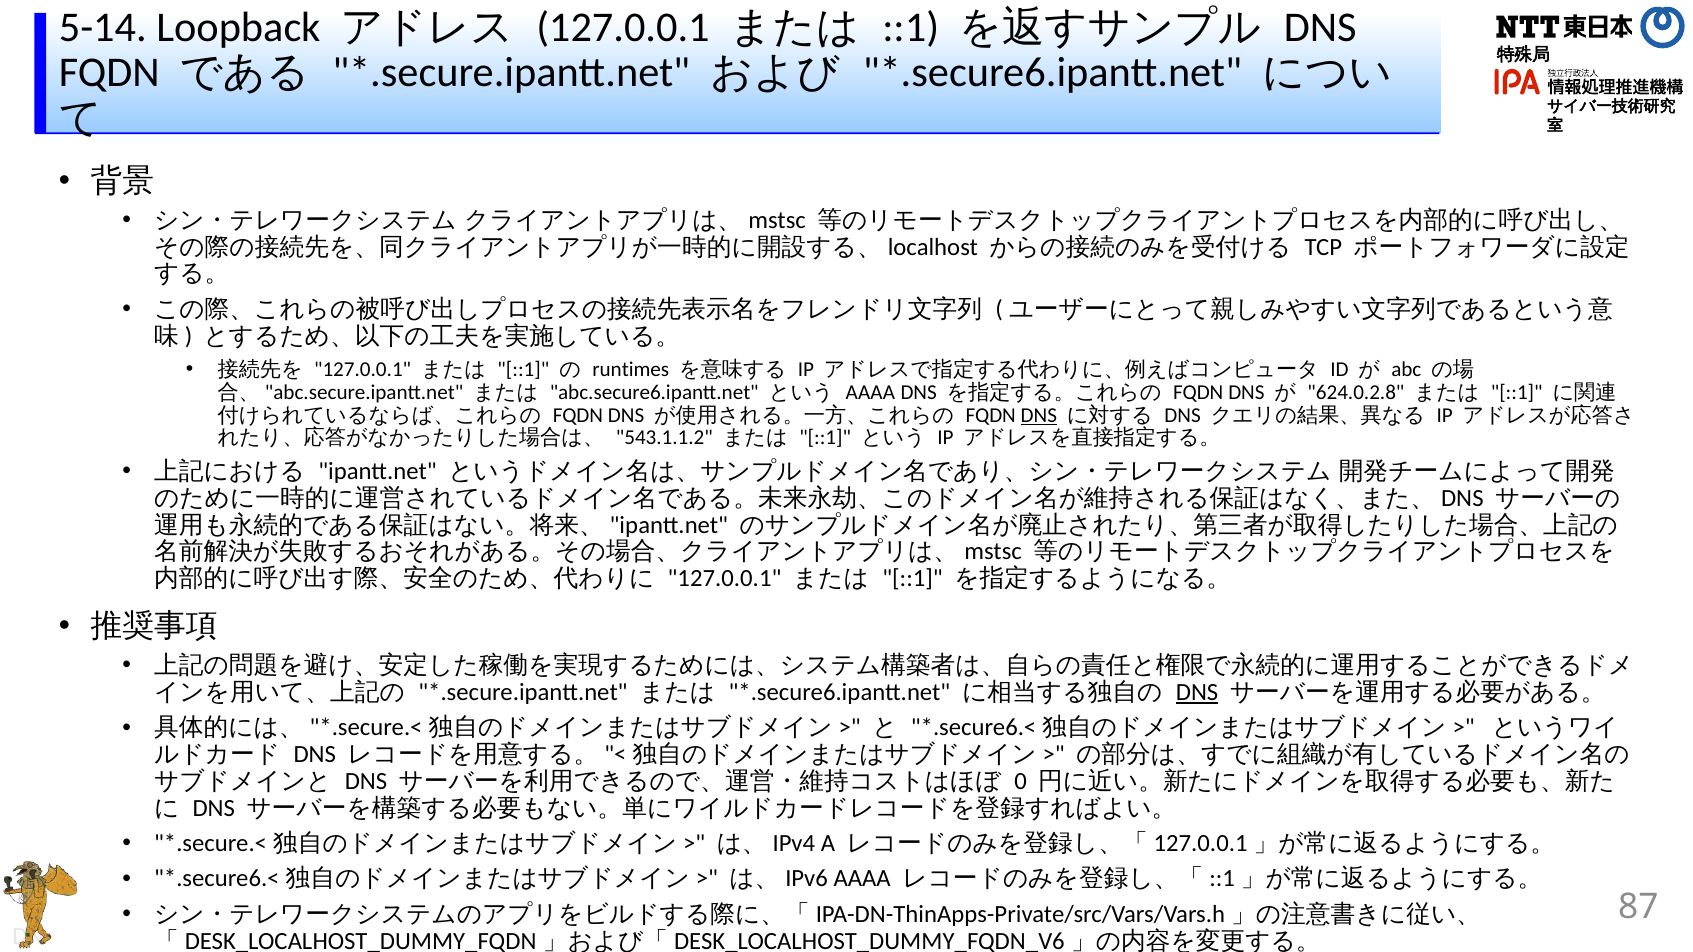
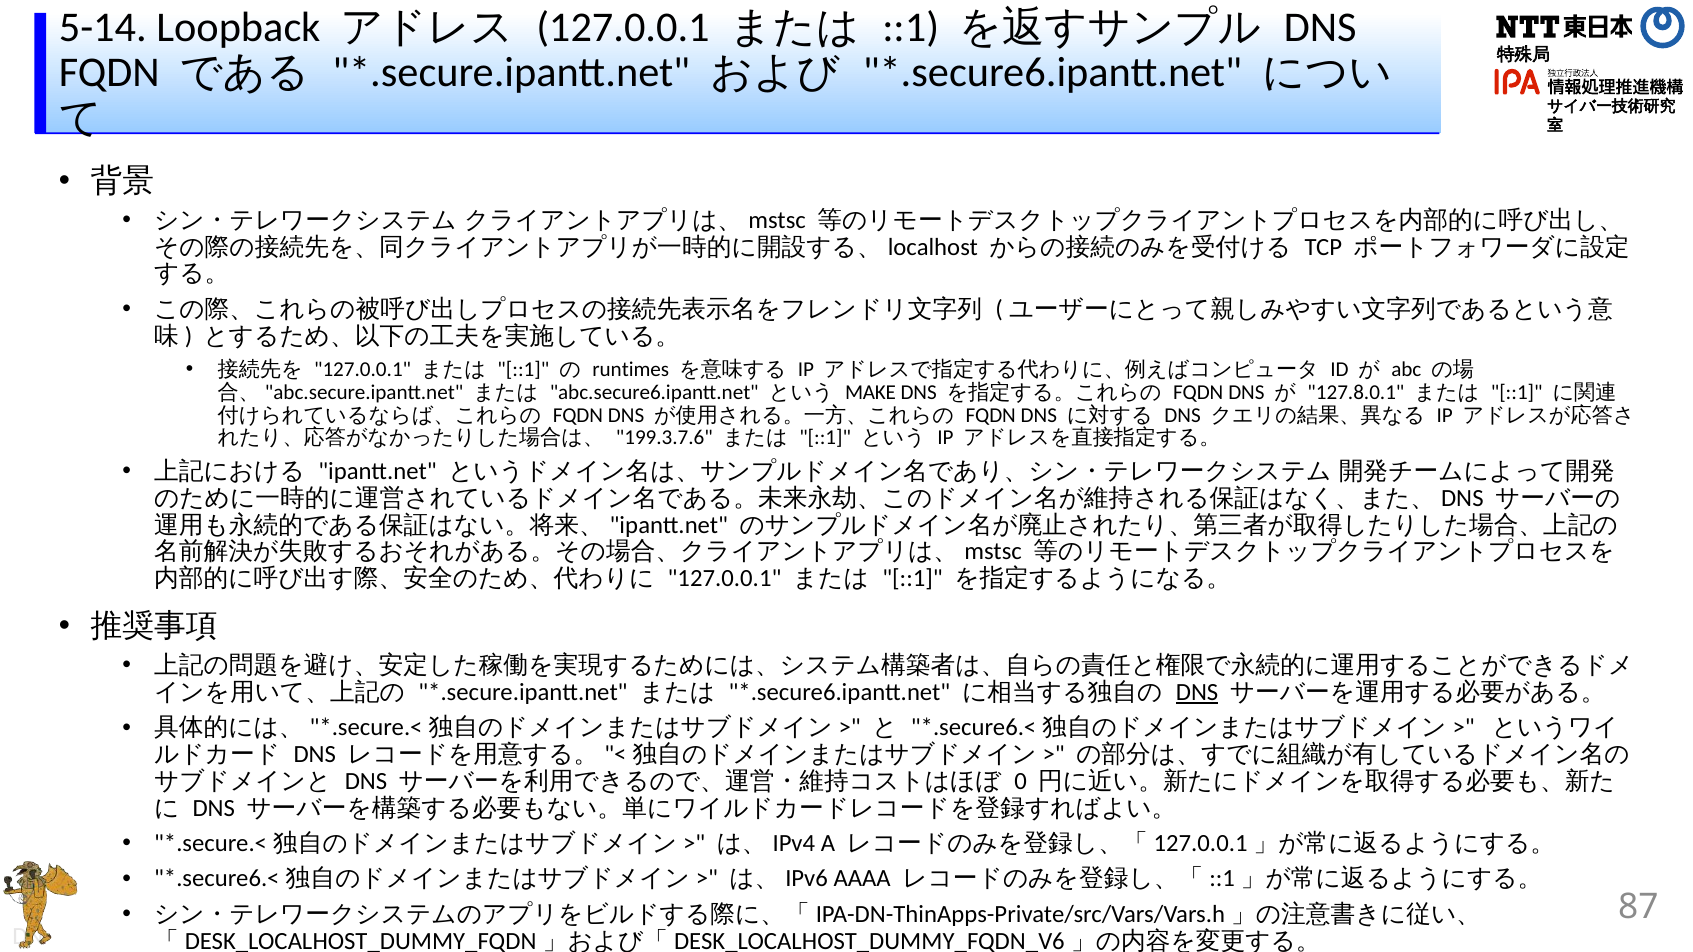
AAAA at (870, 392): AAAA -> MAKE
624.0.2.8: 624.0.2.8 -> 127.8.0.1
DNS at (1039, 415) underline: present -> none
543.1.1.2: 543.1.1.2 -> 199.3.7.6
